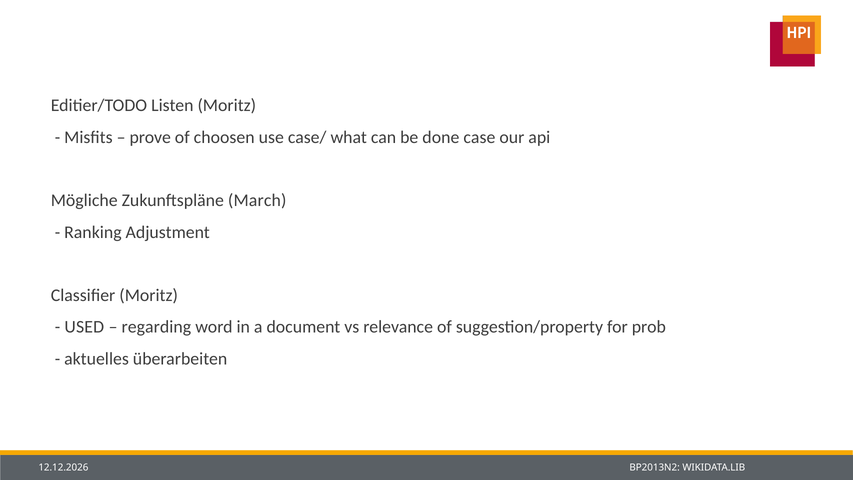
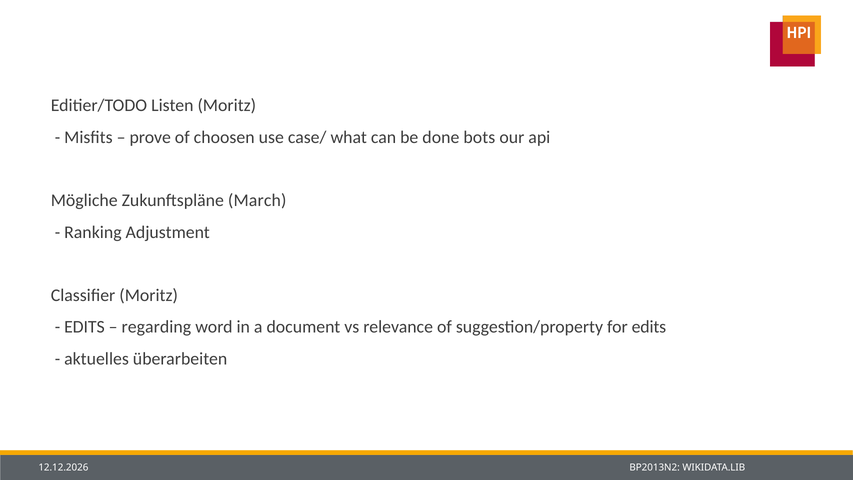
case: case -> bots
USED at (84, 327): USED -> EDITS
for prob: prob -> edits
